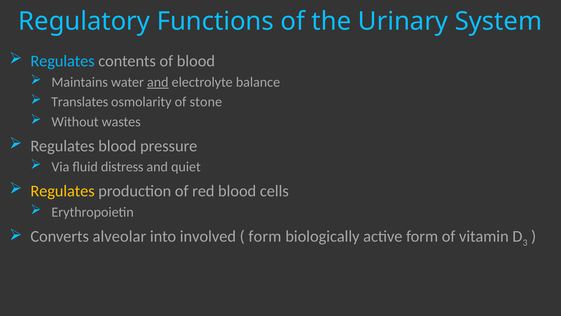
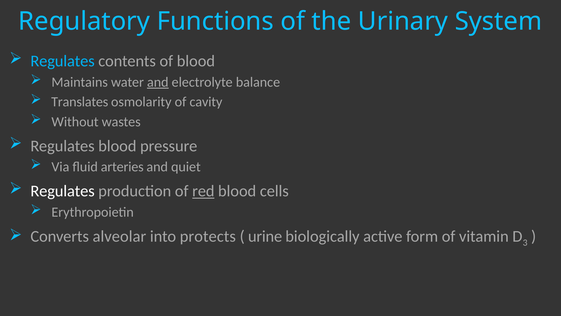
stone: stone -> cavity
distress: distress -> arteries
Regulates at (63, 191) colour: yellow -> white
red underline: none -> present
involved: involved -> protects
form at (265, 236): form -> urine
